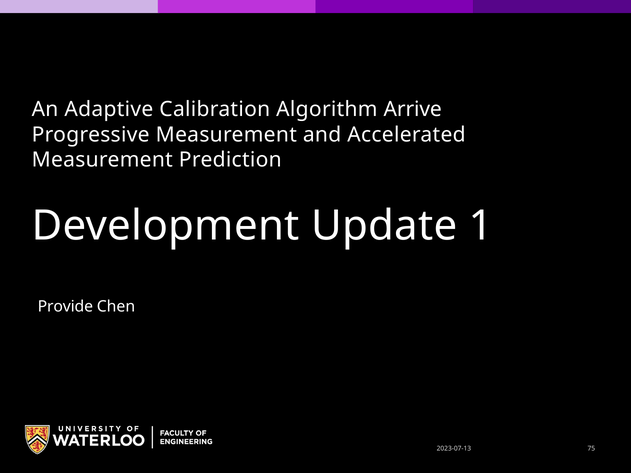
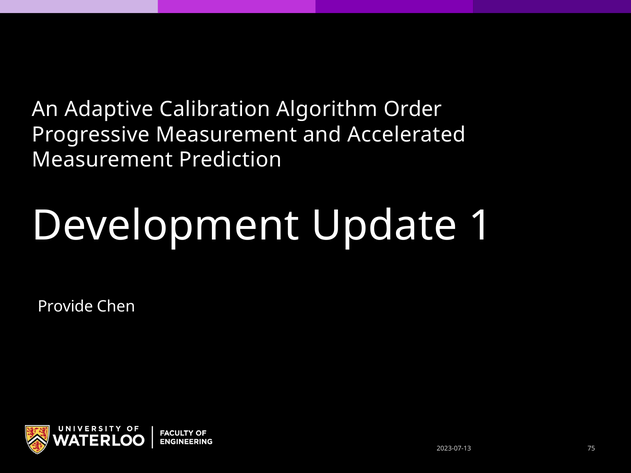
Arrive: Arrive -> Order
